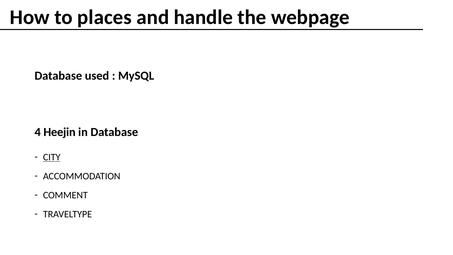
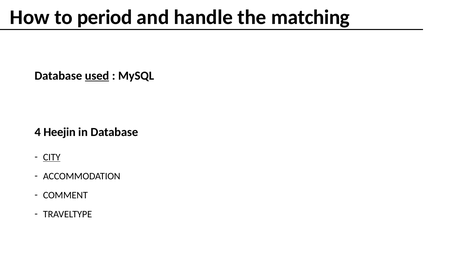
places: places -> period
webpage: webpage -> matching
used underline: none -> present
